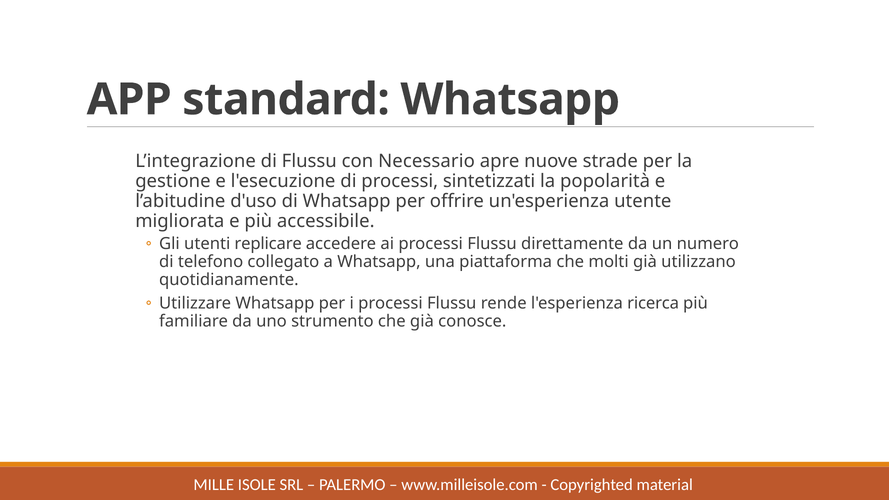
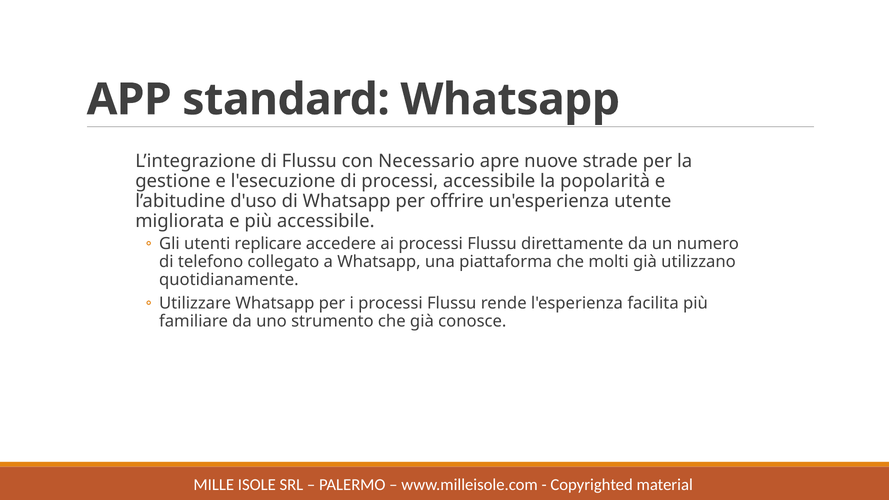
processi sintetizzati: sintetizzati -> accessibile
ricerca: ricerca -> facilita
